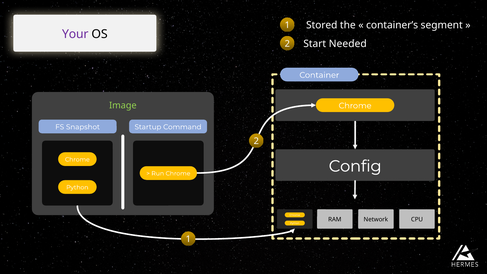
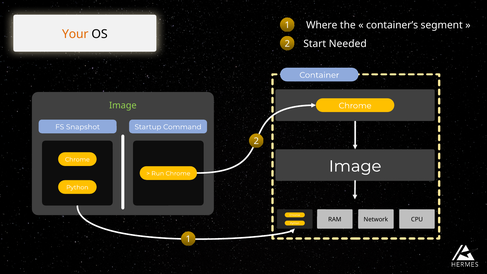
Stored: Stored -> Where
Your colour: purple -> orange
Config at (355, 166): Config -> Image
